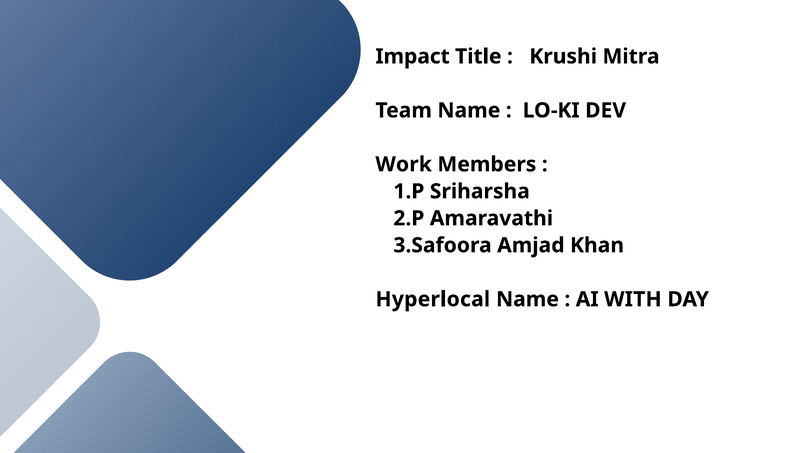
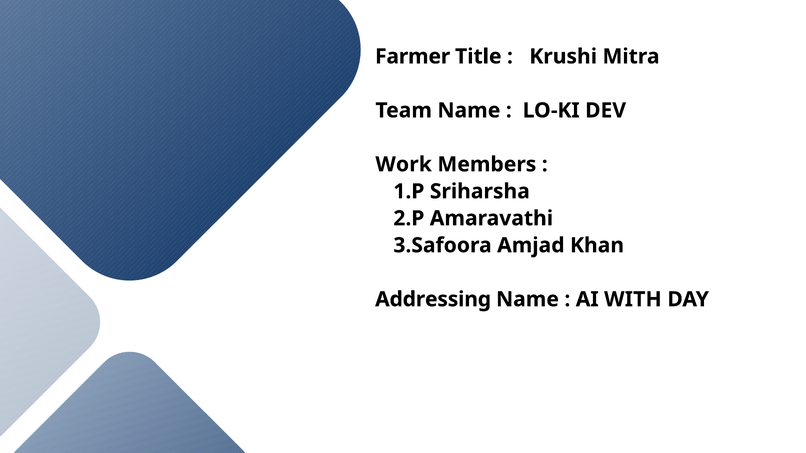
Impact: Impact -> Farmer
Hyperlocal: Hyperlocal -> Addressing
